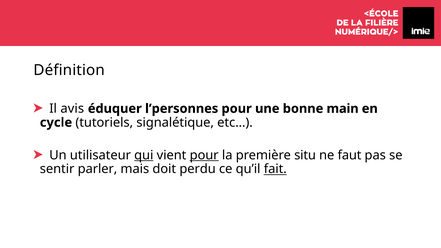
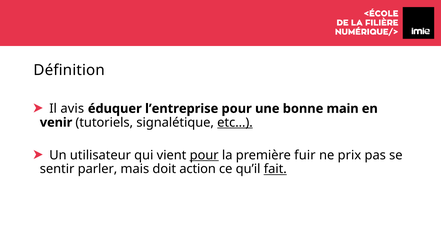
l’personnes: l’personnes -> l’entreprise
cycle: cycle -> venir
etc… underline: none -> present
qui underline: present -> none
situ: situ -> fuir
faut: faut -> prix
perdu: perdu -> action
